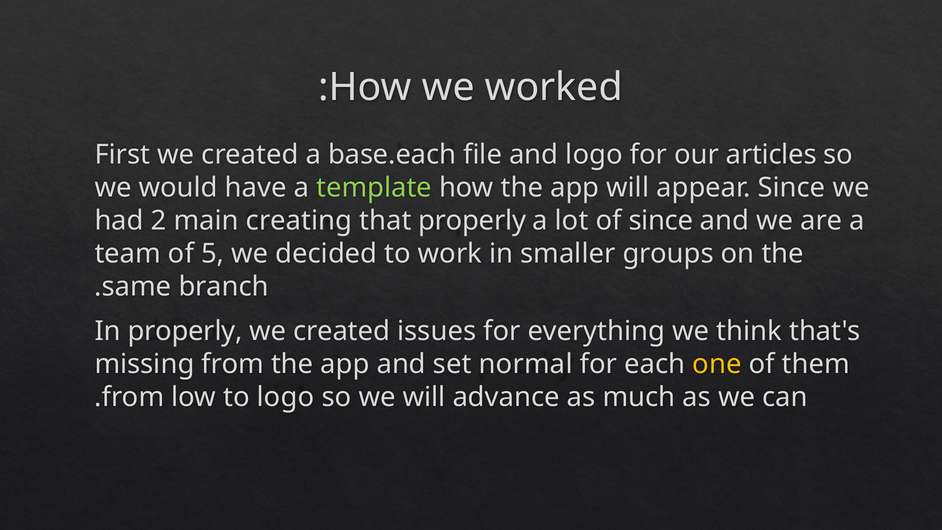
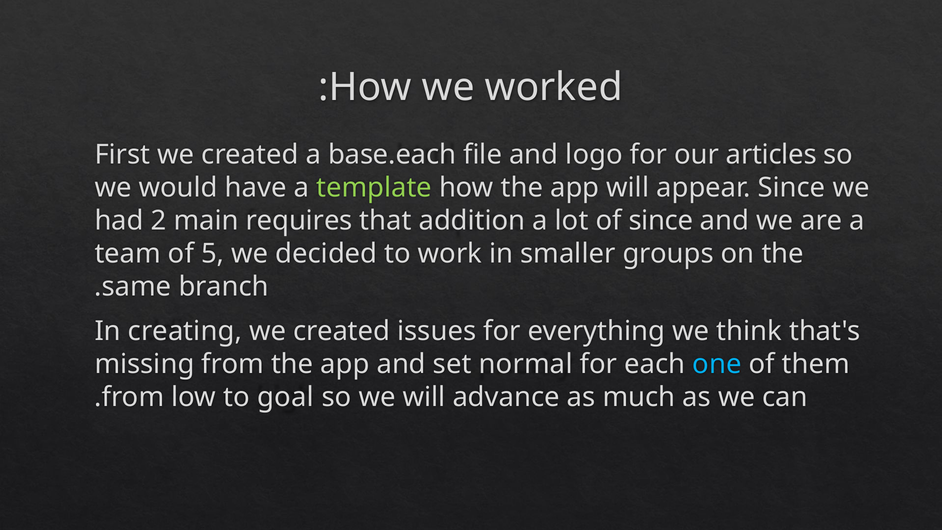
creating: creating -> requires
that properly: properly -> addition
In properly: properly -> creating
one colour: yellow -> light blue
to logo: logo -> goal
